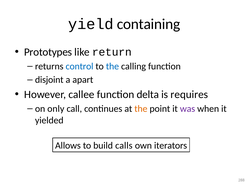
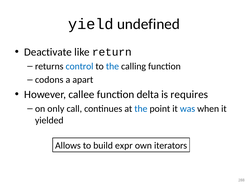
containing: containing -> undefined
Prototypes: Prototypes -> Deactivate
disjoint: disjoint -> codons
the at (141, 109) colour: orange -> blue
was colour: purple -> blue
calls: calls -> expr
